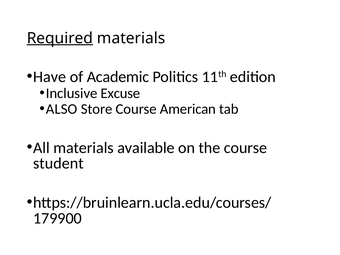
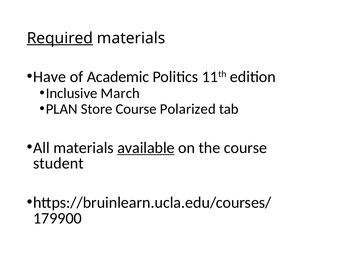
Excuse: Excuse -> March
ALSO: ALSO -> PLAN
American: American -> Polarized
available underline: none -> present
